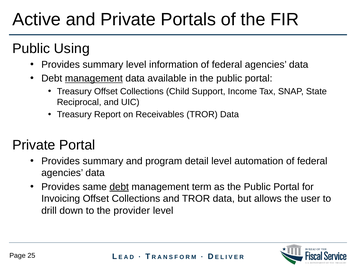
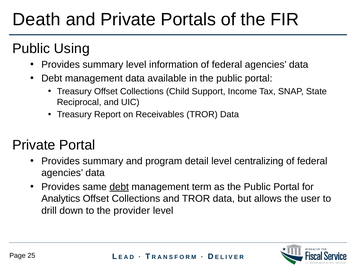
Active: Active -> Death
management at (94, 78) underline: present -> none
automation: automation -> centralizing
Invoicing: Invoicing -> Analytics
